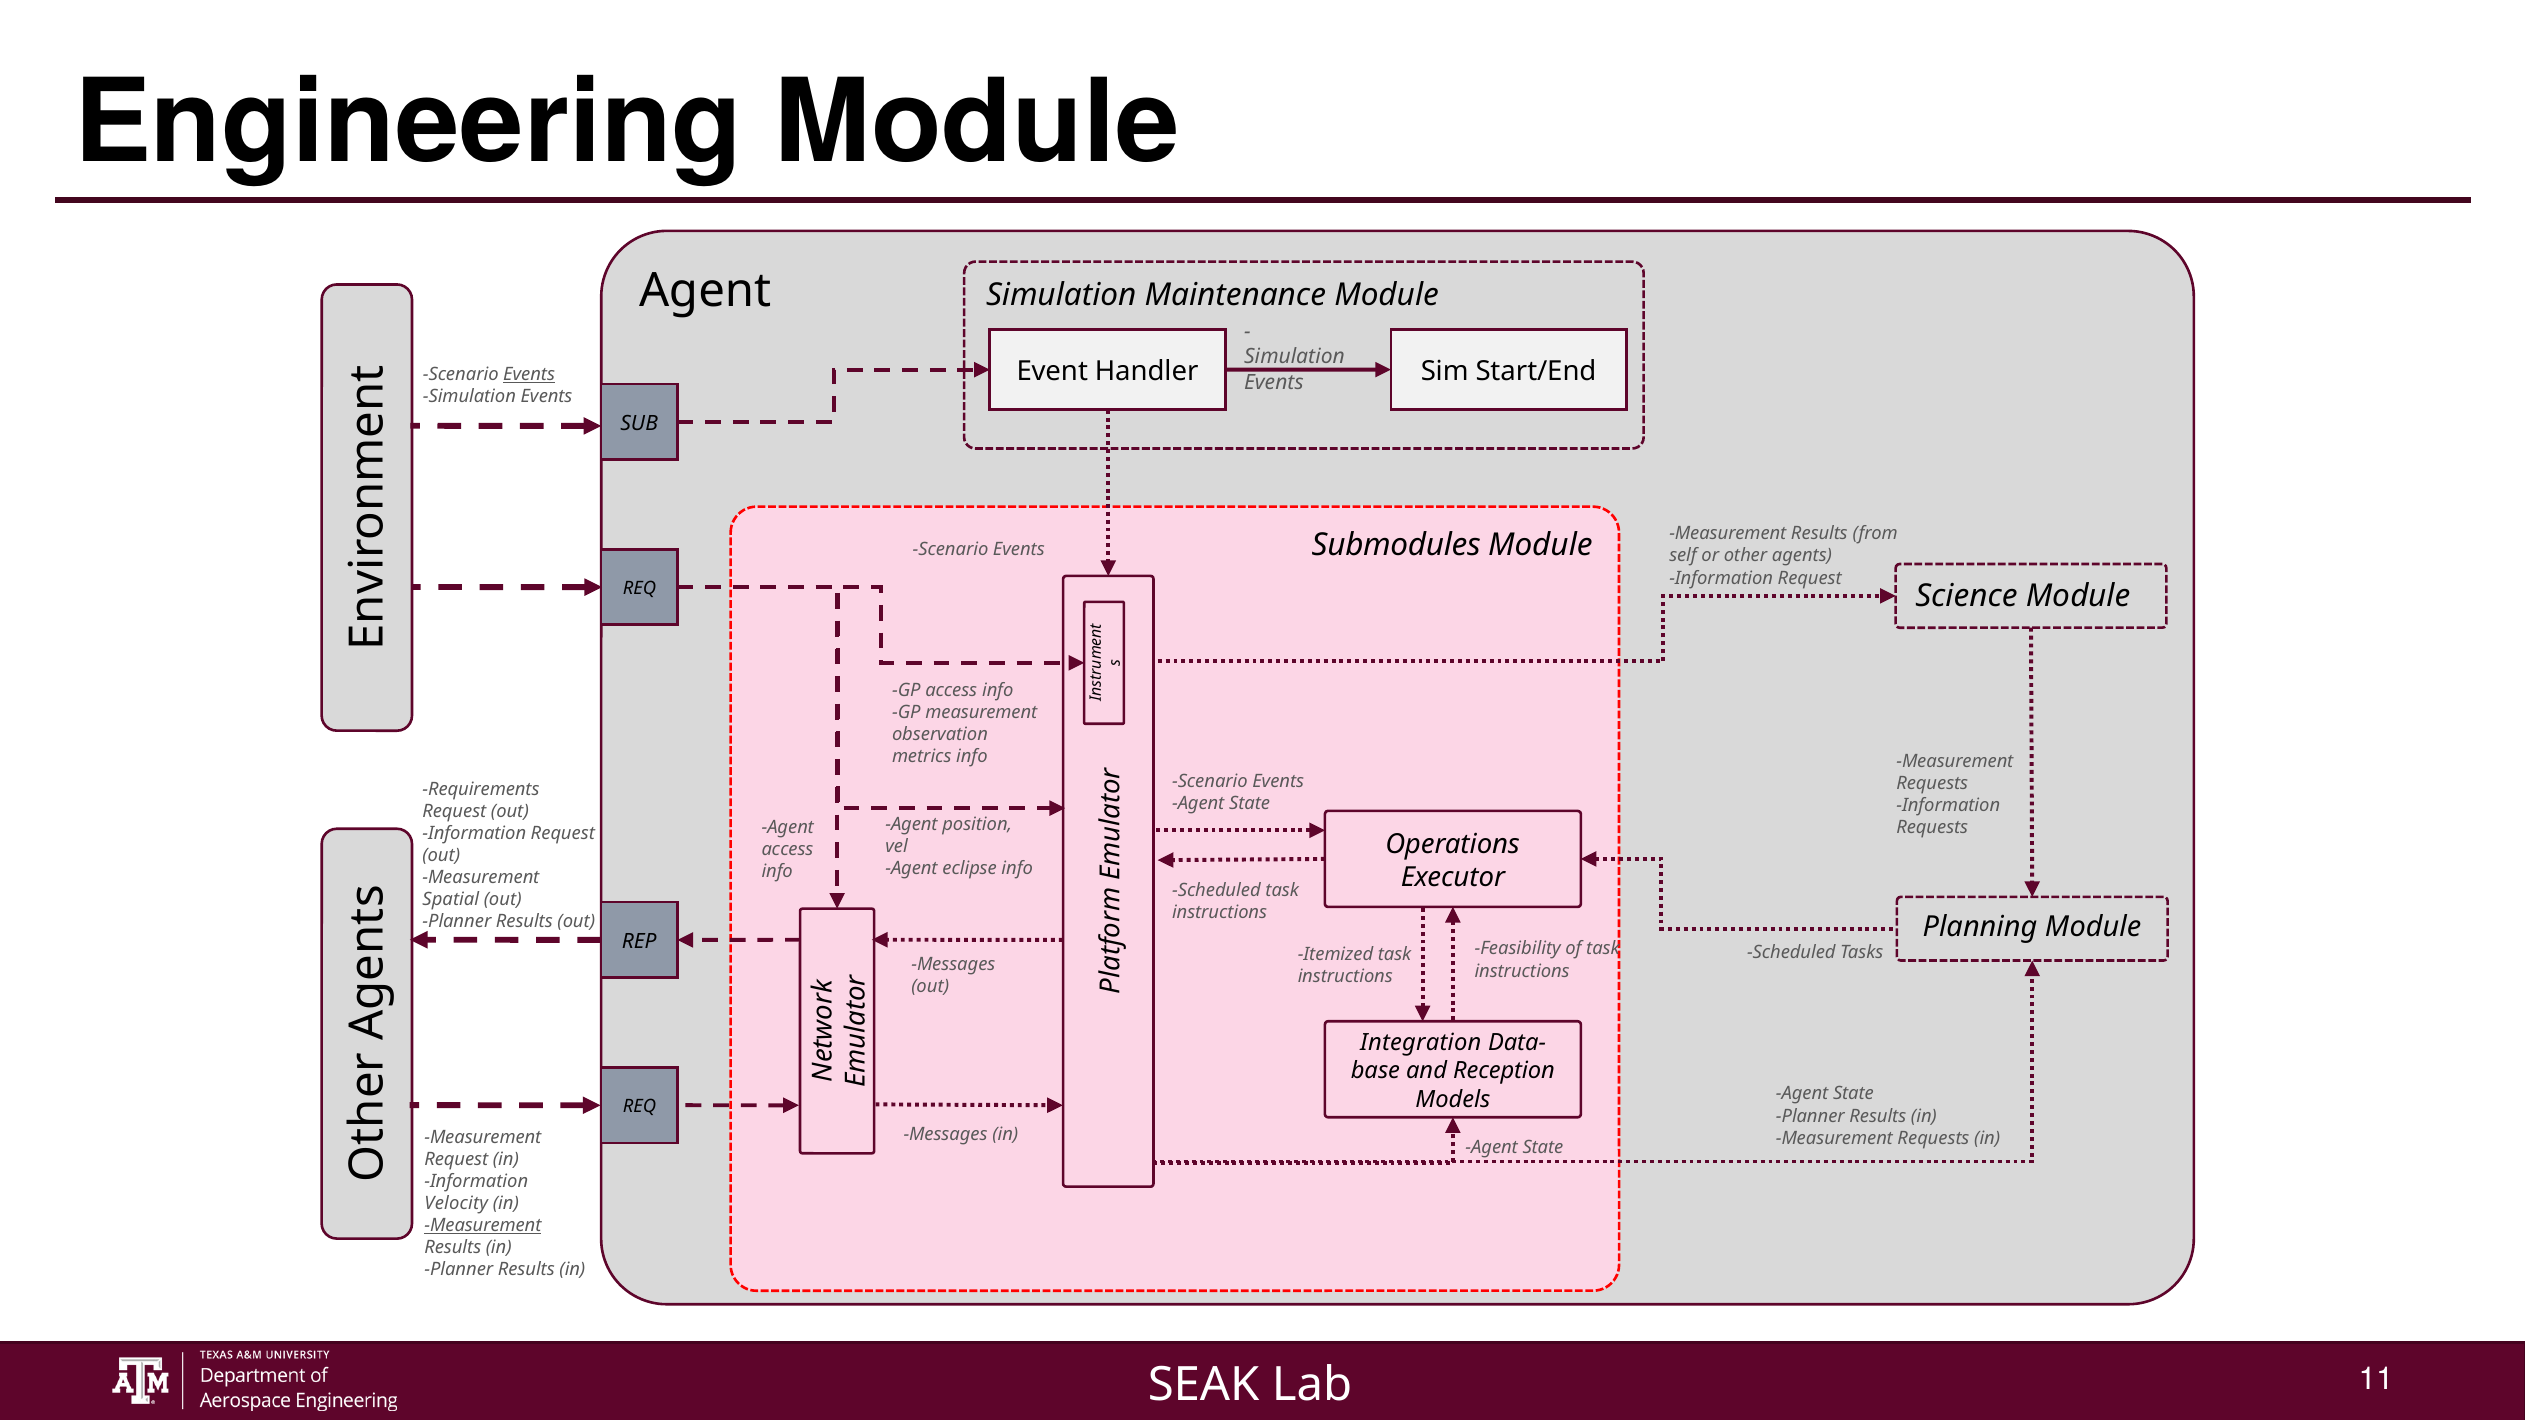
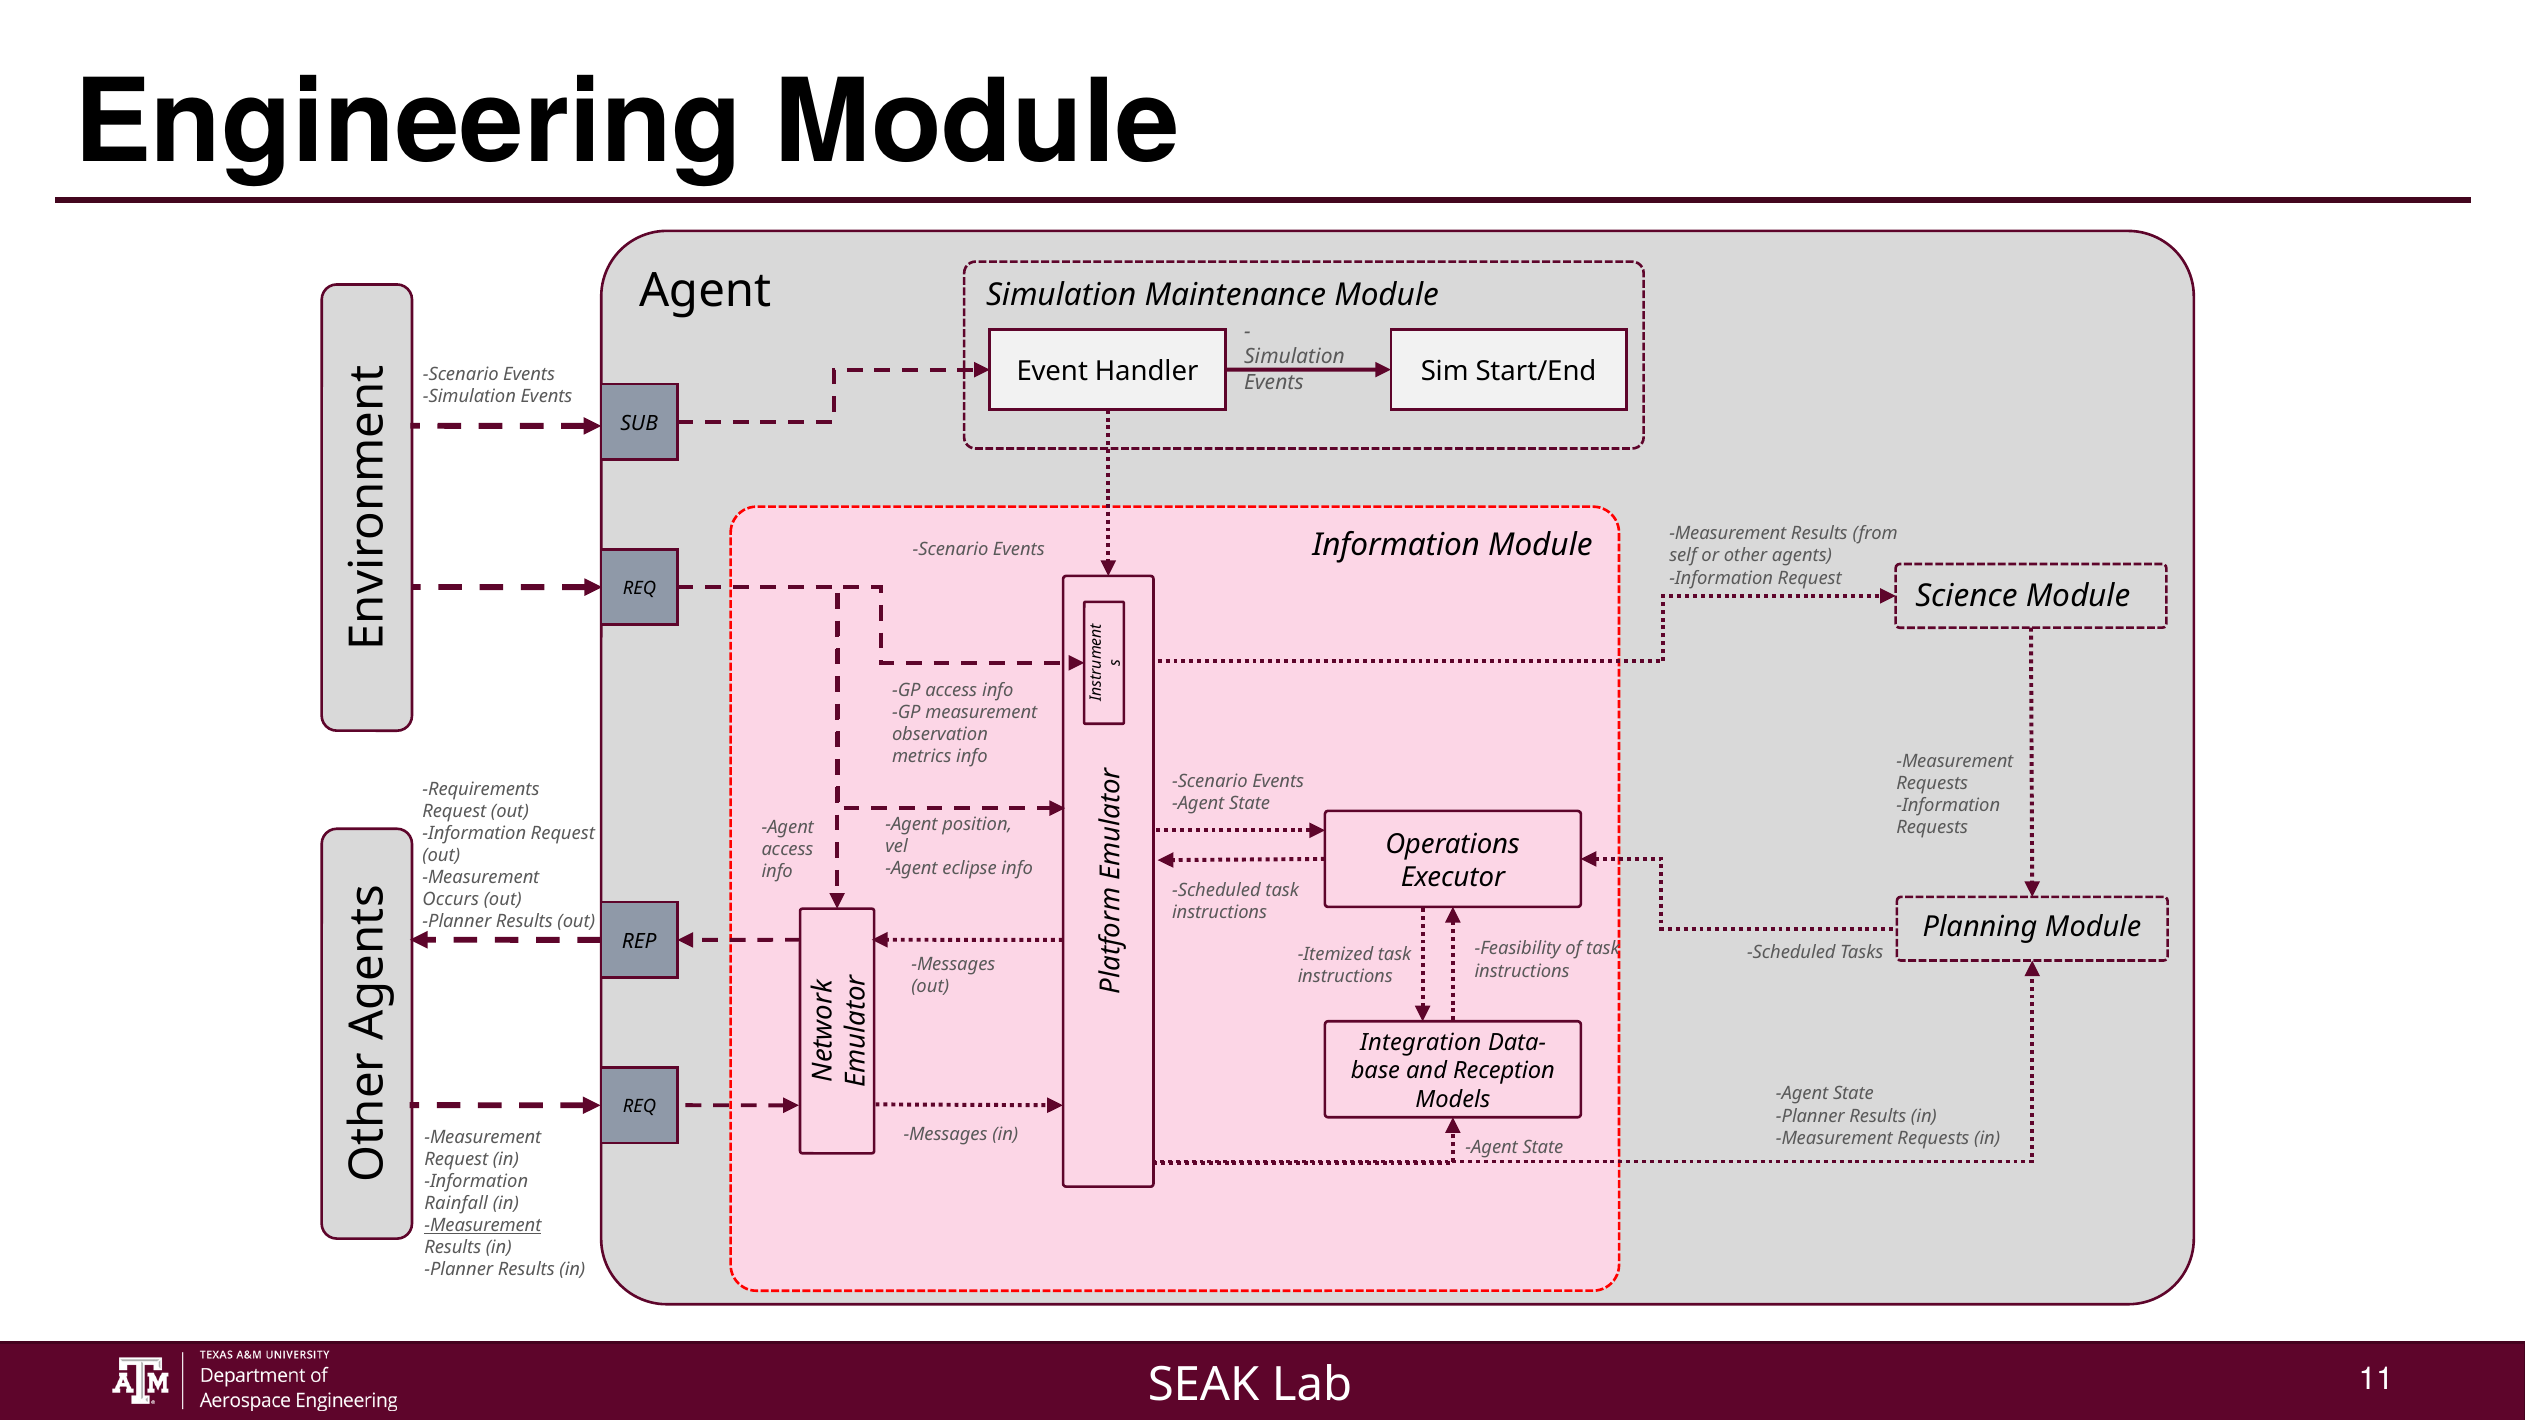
Events at (529, 375) underline: present -> none
Submodules at (1396, 545): Submodules -> Information
Spatial: Spatial -> Occurs
Velocity: Velocity -> Rainfall
